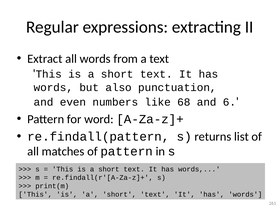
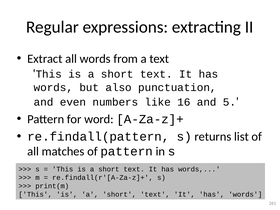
68: 68 -> 16
6: 6 -> 5
